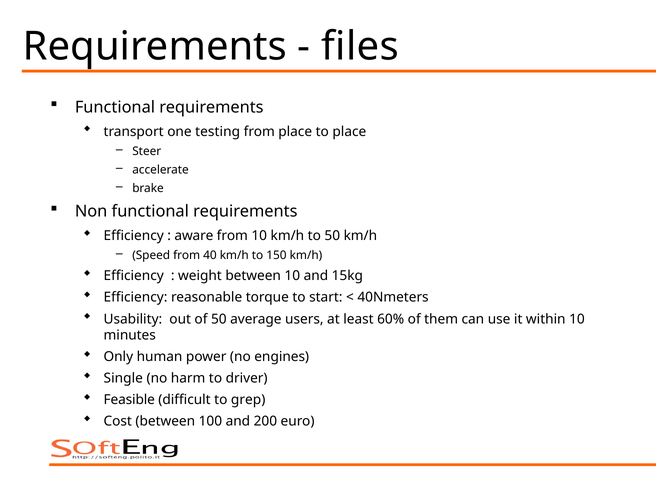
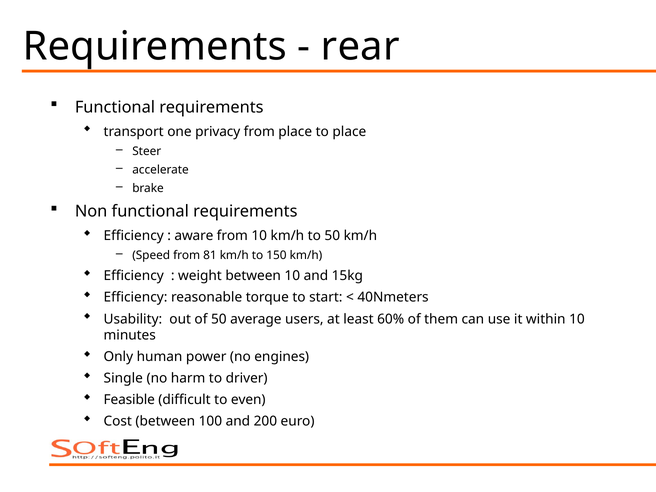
files: files -> rear
testing: testing -> privacy
40: 40 -> 81
grep: grep -> even
